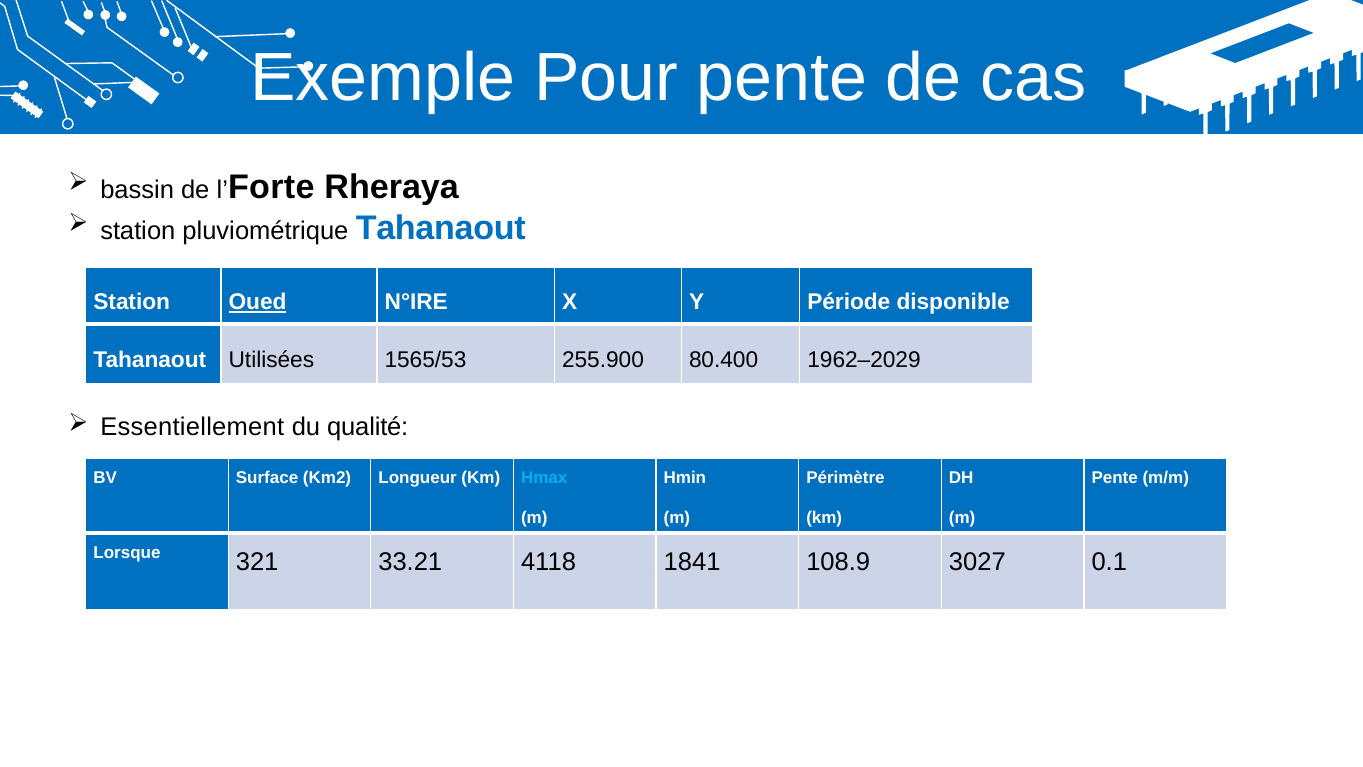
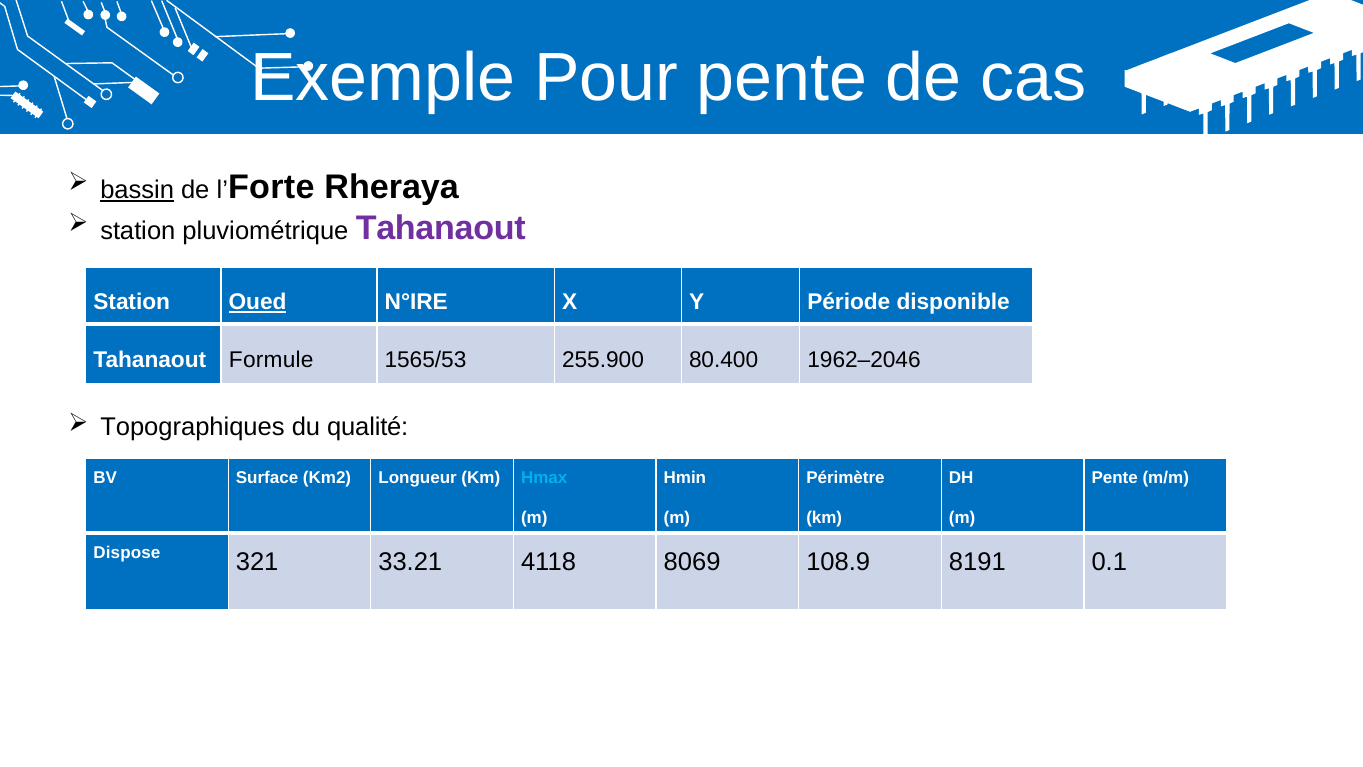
bassin underline: none -> present
Tahanaout at (441, 228) colour: blue -> purple
Utilisées: Utilisées -> Formule
1962–2029: 1962–2029 -> 1962–2046
Essentiellement: Essentiellement -> Topographiques
Lorsque: Lorsque -> Dispose
1841: 1841 -> 8069
3027: 3027 -> 8191
